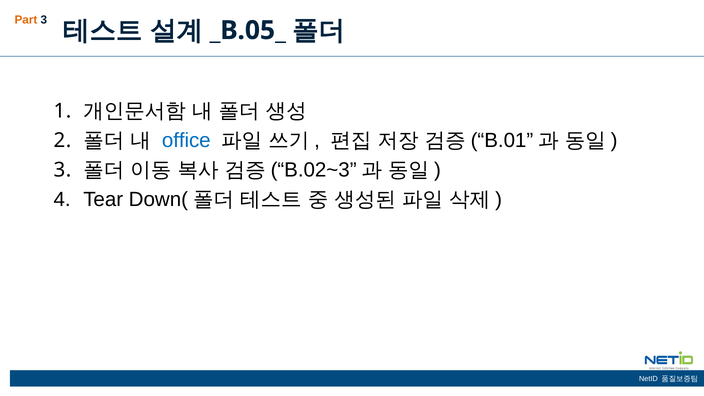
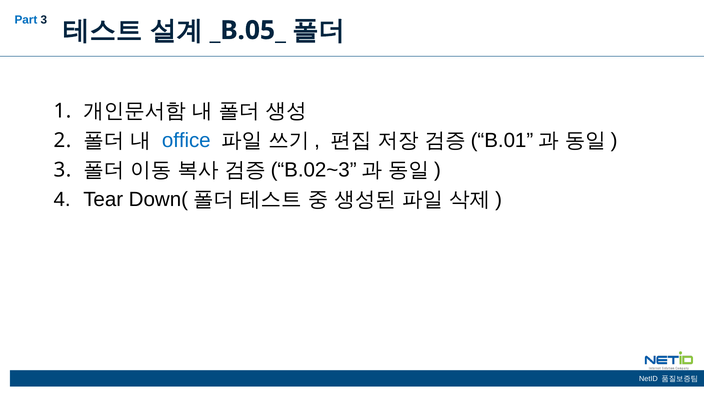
Part colour: orange -> blue
